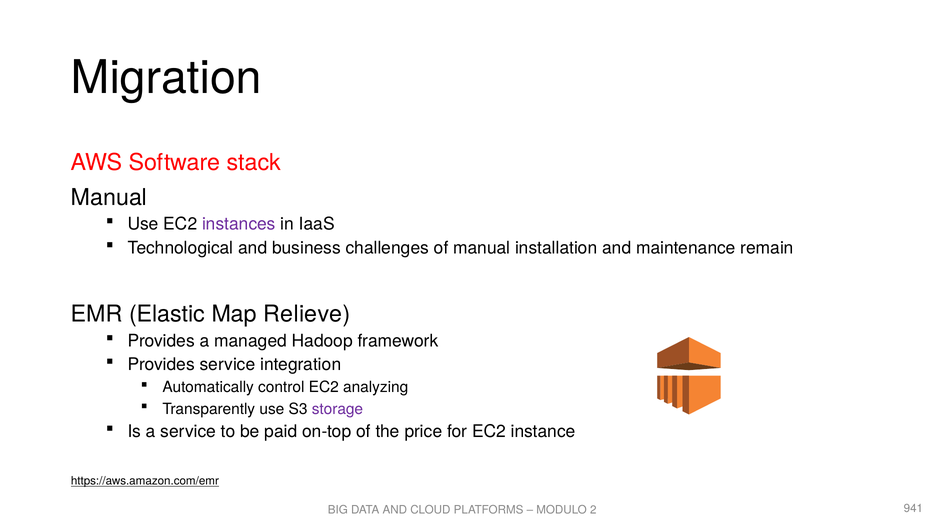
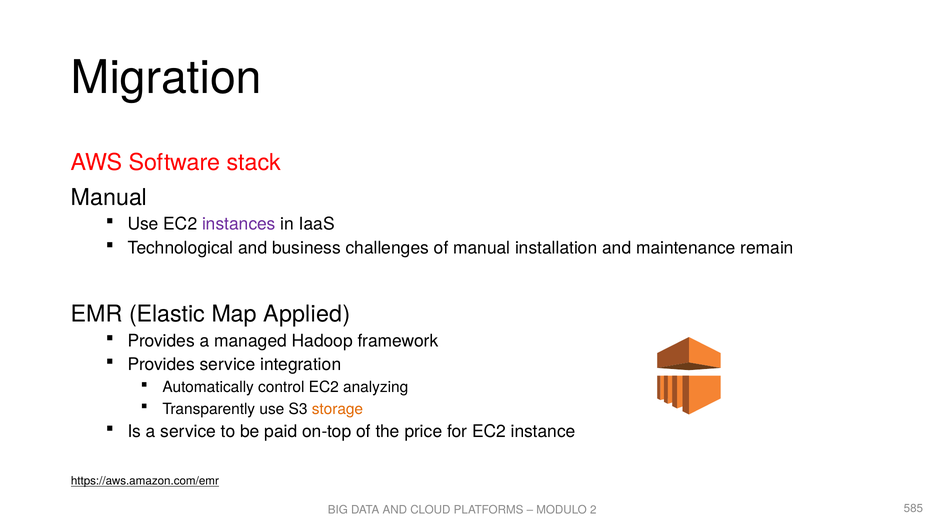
Relieve: Relieve -> Applied
storage colour: purple -> orange
941: 941 -> 585
